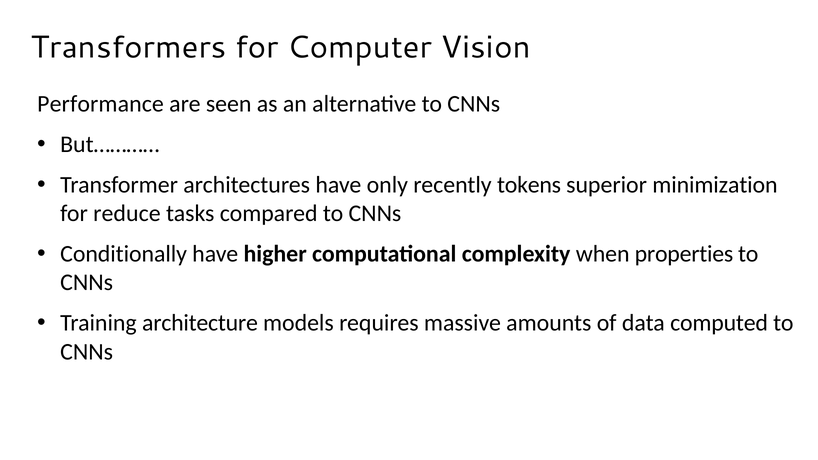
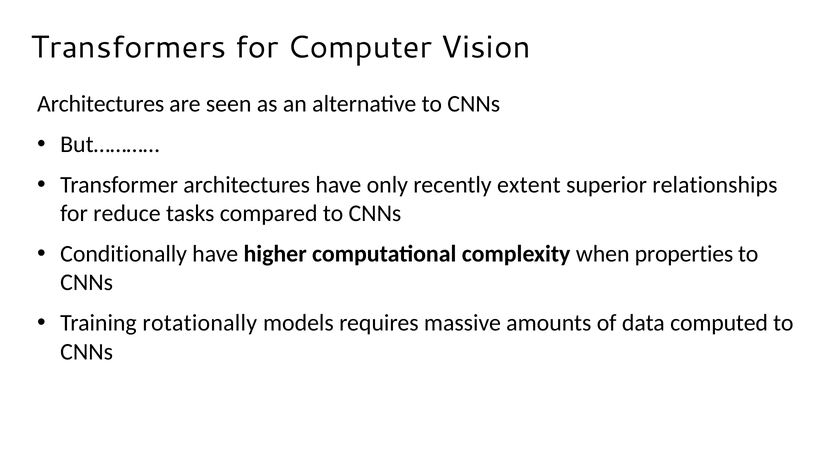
Performance at (101, 104): Performance -> Architectures
tokens: tokens -> extent
minimization: minimization -> relationships
architecture: architecture -> rotationally
